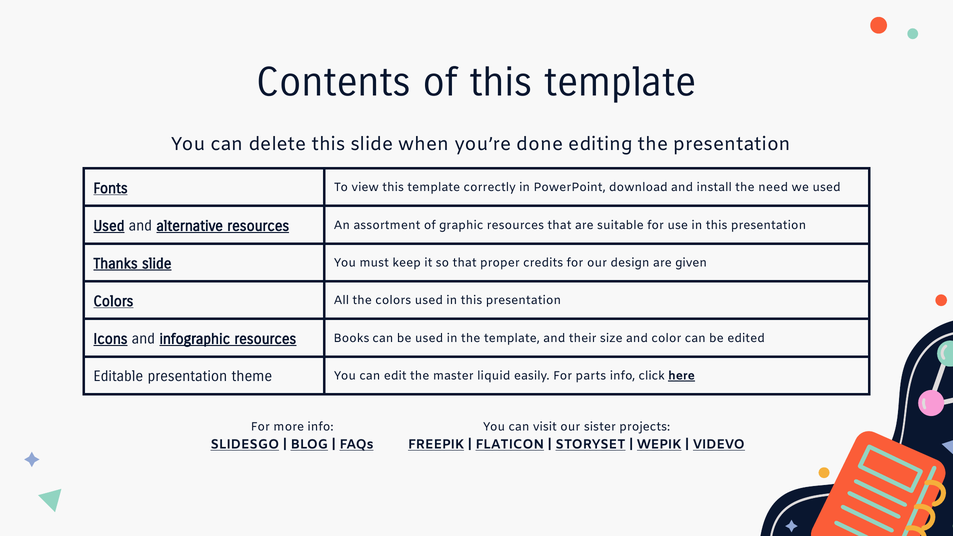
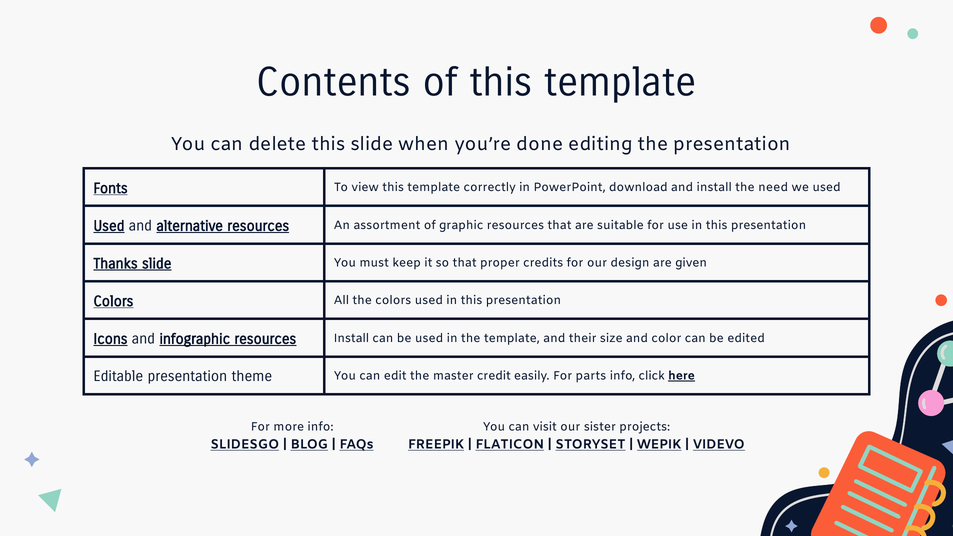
resources Books: Books -> Install
liquid: liquid -> credit
